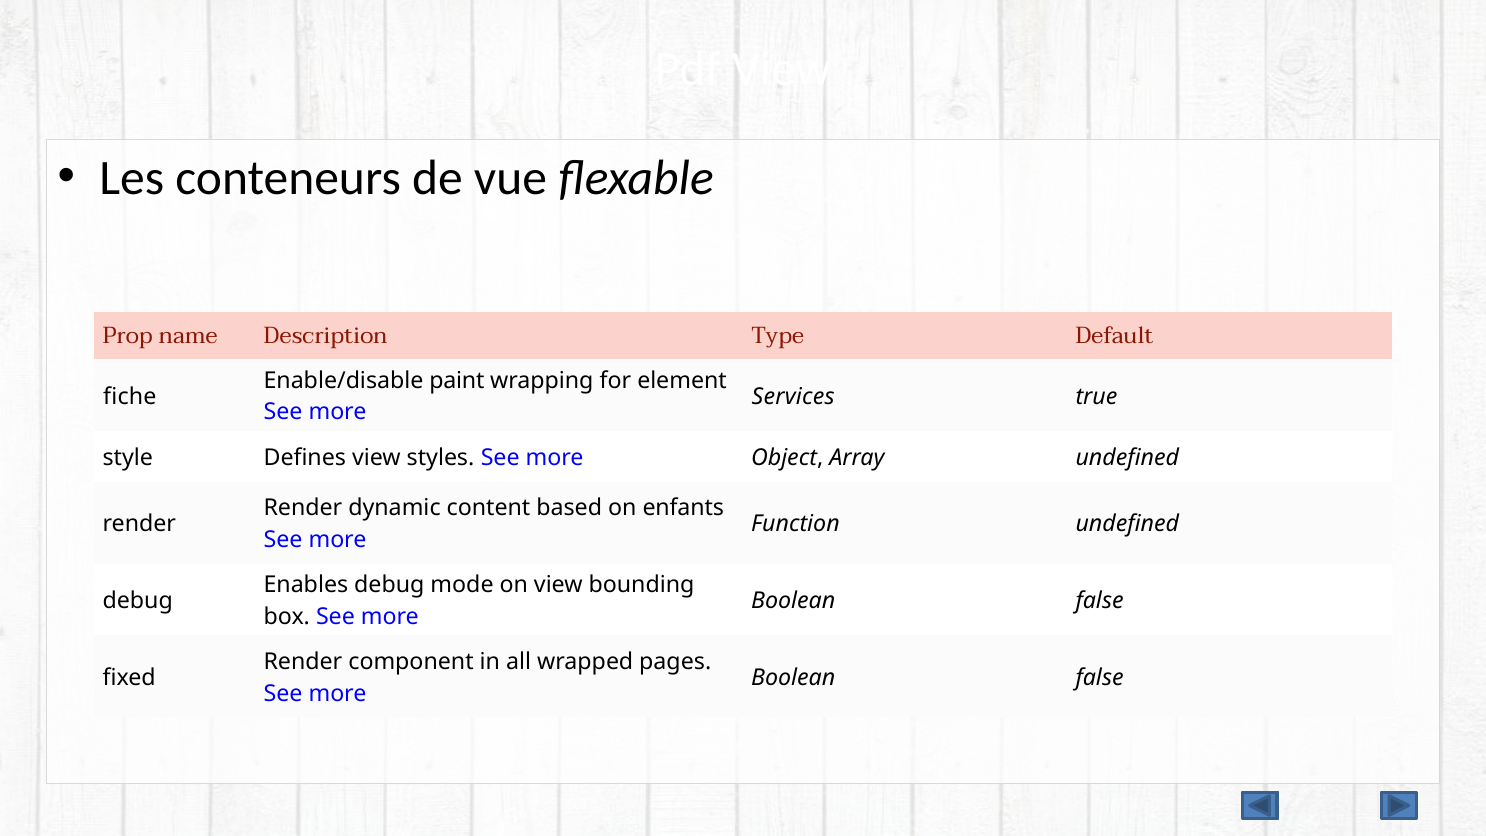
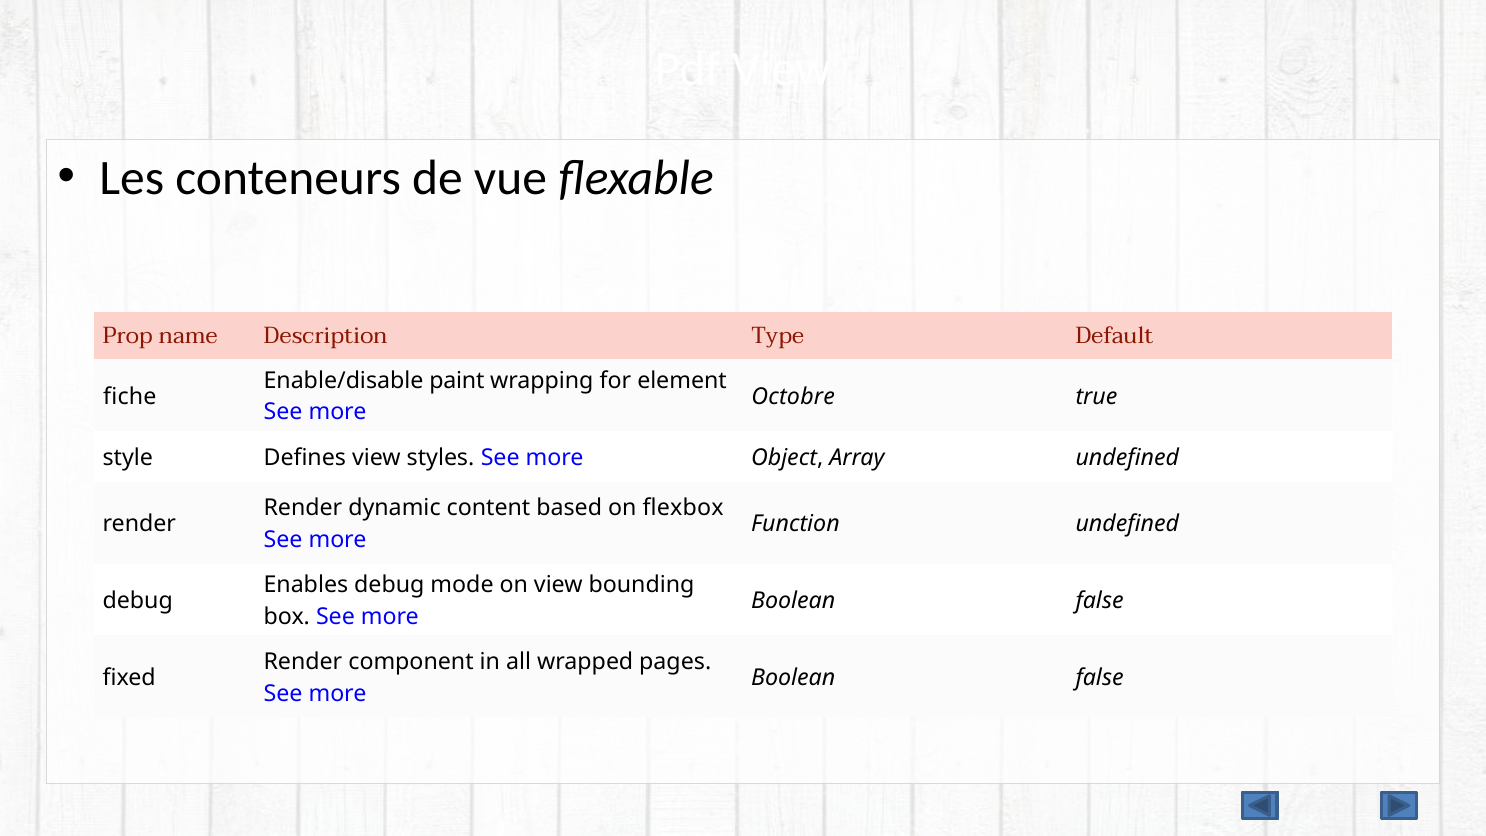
Services: Services -> Octobre
enfants: enfants -> flexbox
